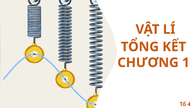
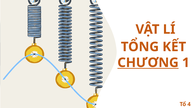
CHƯƠNG underline: none -> present
